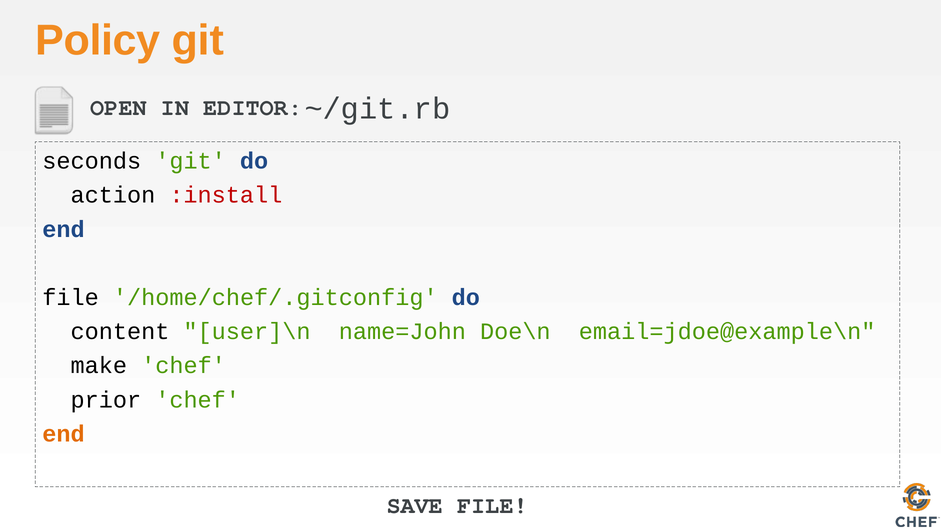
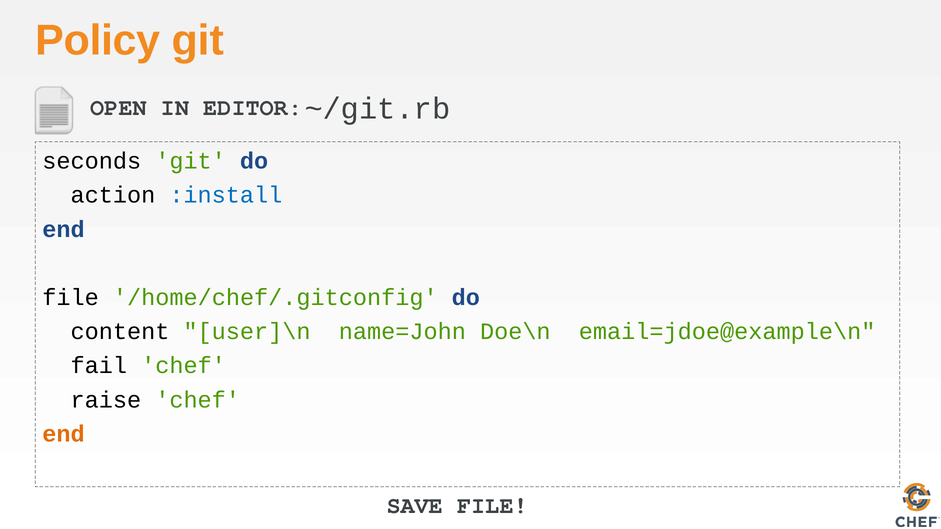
:install colour: red -> blue
make: make -> fail
prior: prior -> raise
